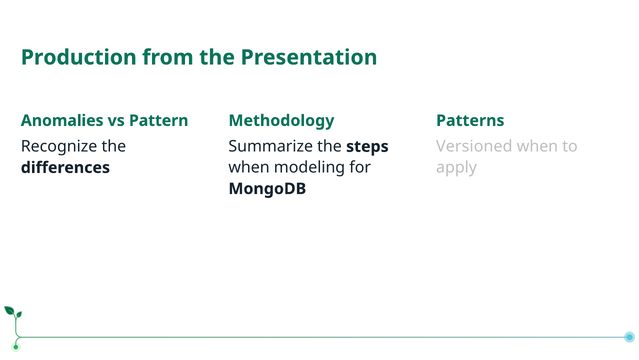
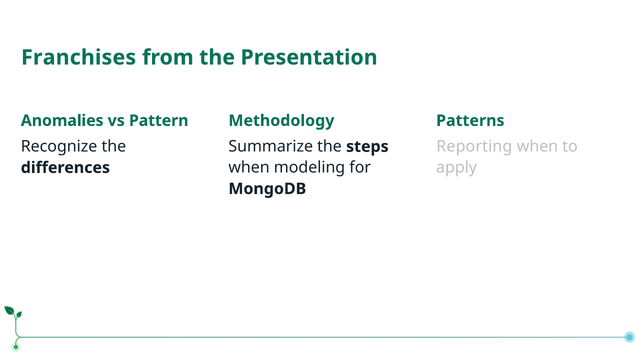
Production: Production -> Franchises
Versioned: Versioned -> Reporting
